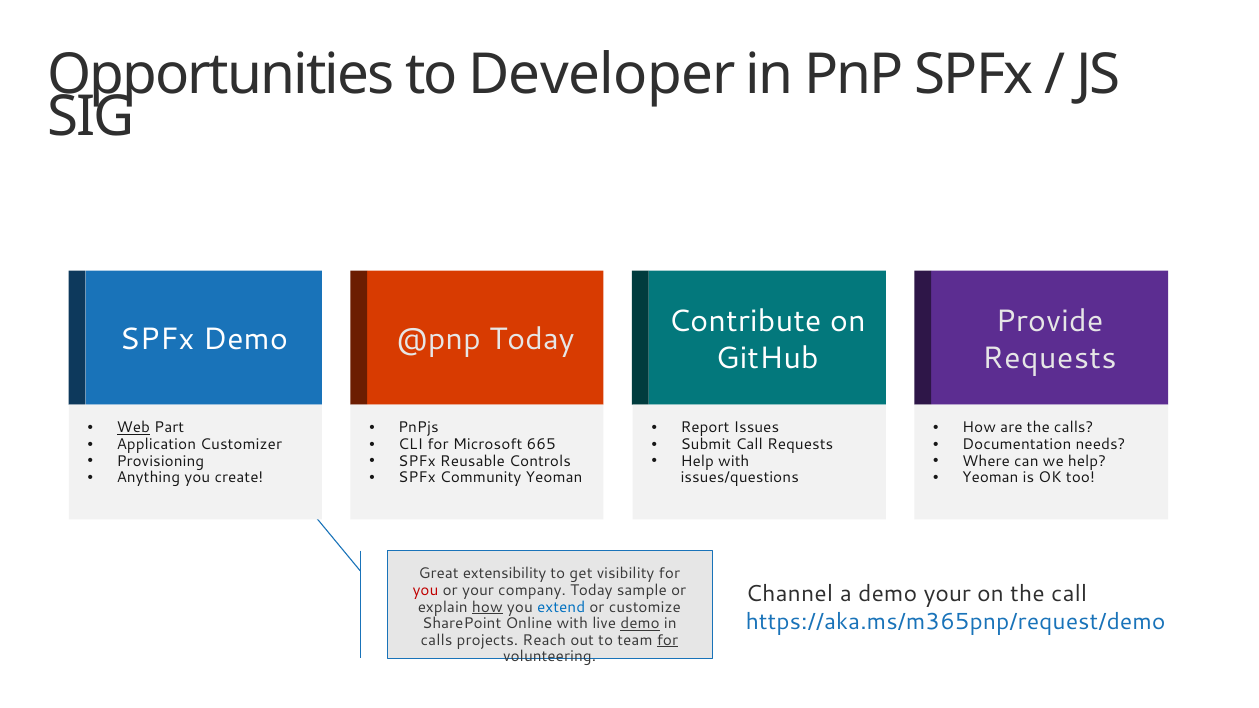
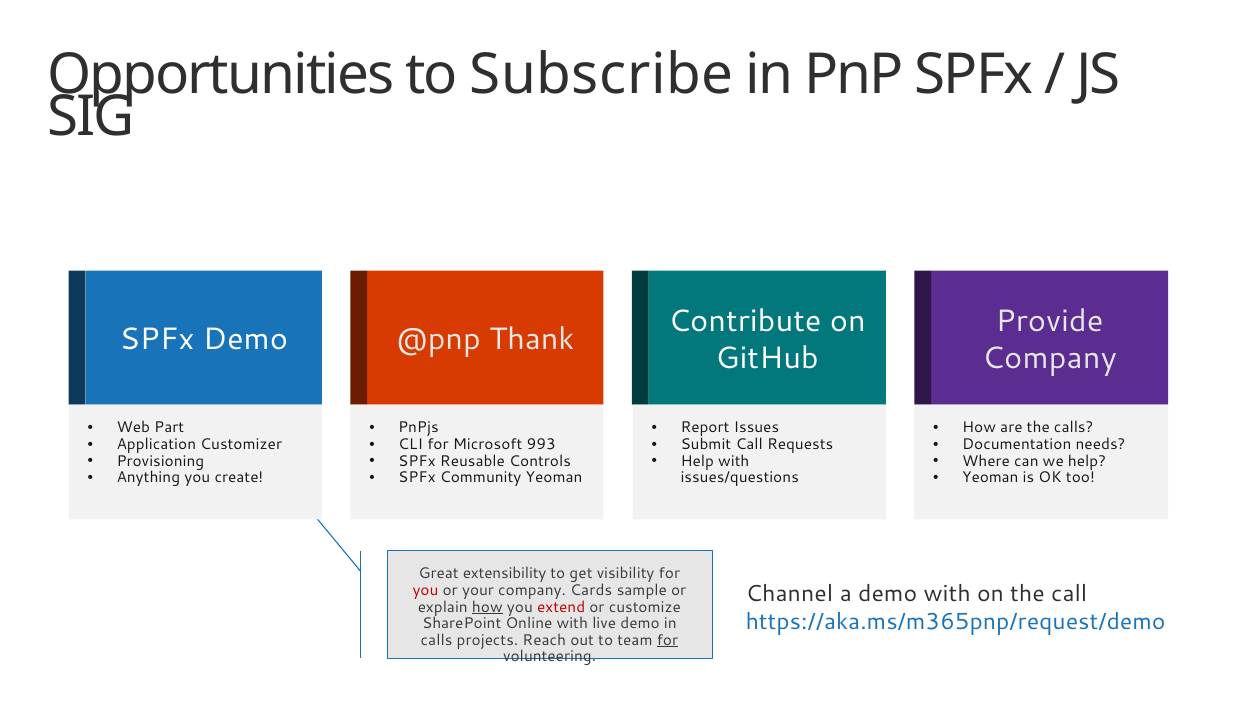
Developer: Developer -> Subscribe
@pnp Today: Today -> Thank
Requests at (1049, 358): Requests -> Company
Web underline: present -> none
665: 665 -> 993
company Today: Today -> Cards
demo your: your -> with
extend colour: blue -> red
demo at (640, 624) underline: present -> none
